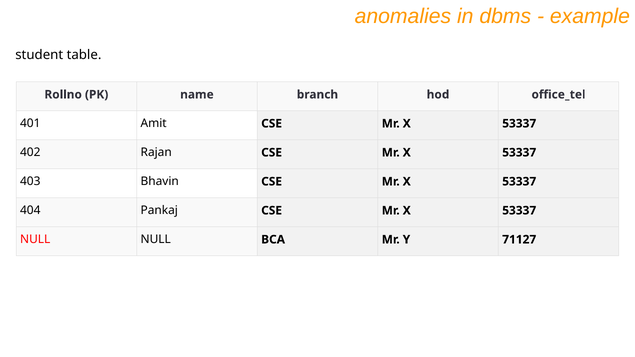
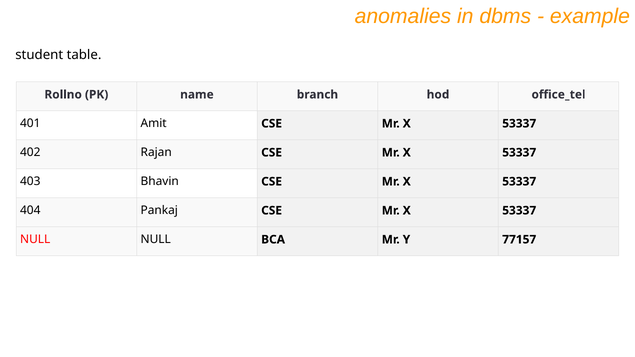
71127: 71127 -> 77157
